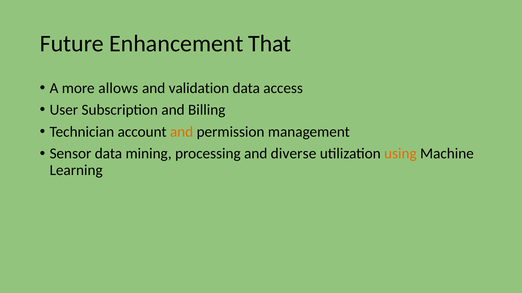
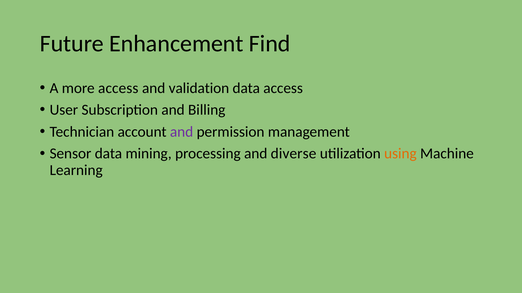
That: That -> Find
more allows: allows -> access
and at (182, 132) colour: orange -> purple
